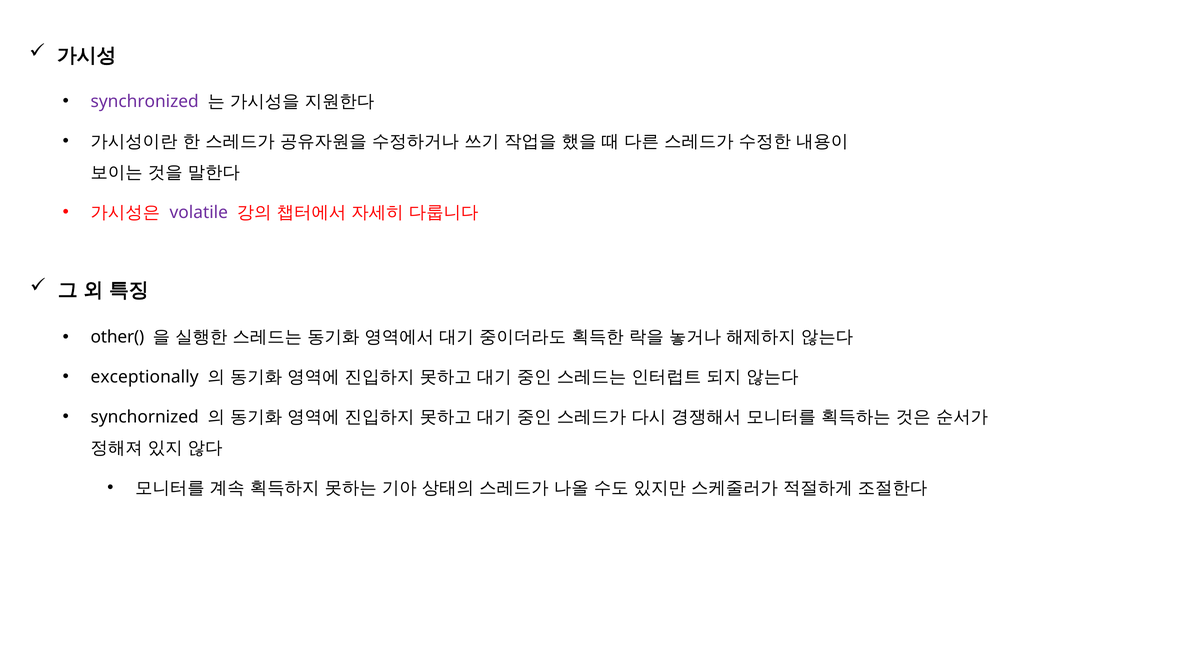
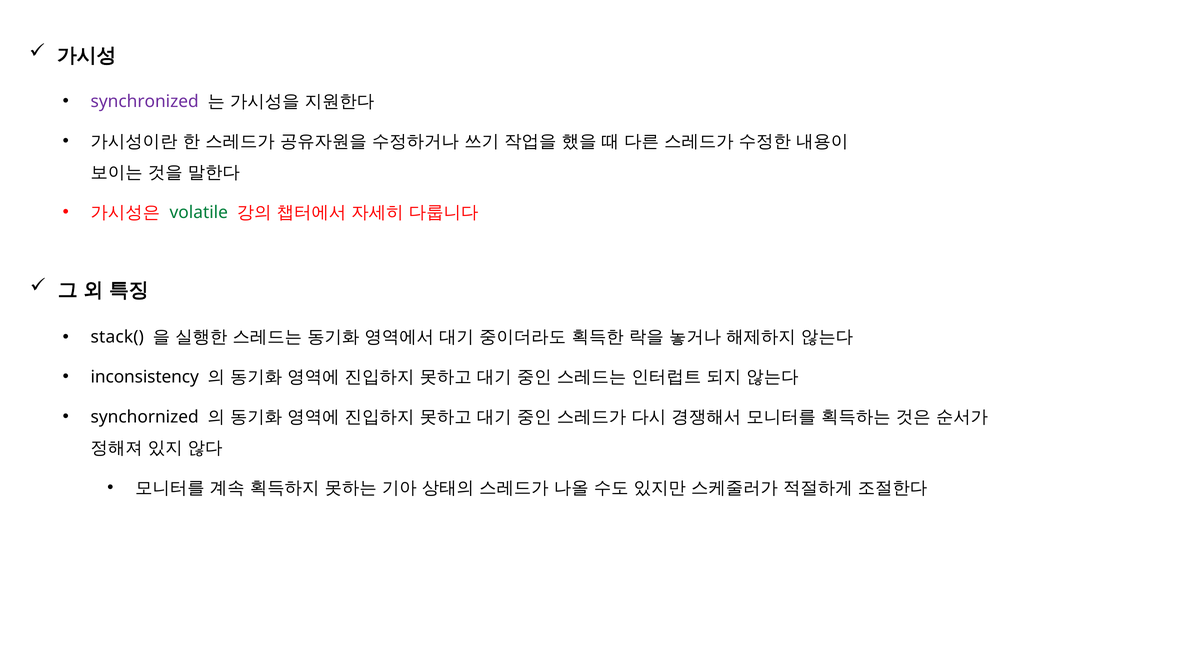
volatile colour: purple -> green
other(: other( -> stack(
exceptionally: exceptionally -> inconsistency
